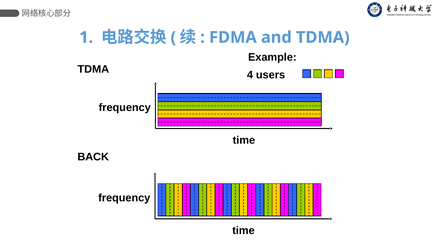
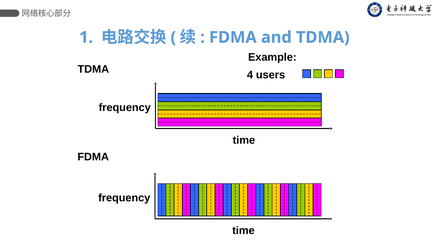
BACK at (93, 157): BACK -> FDMA
